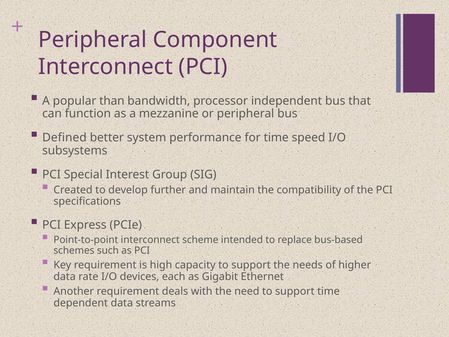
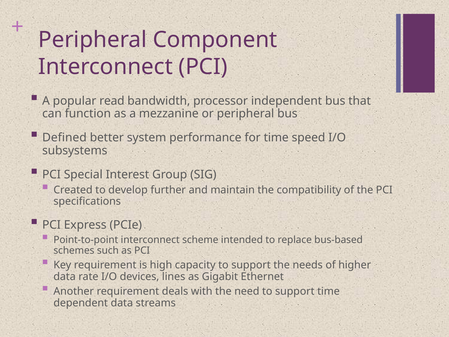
than: than -> read
each: each -> lines
